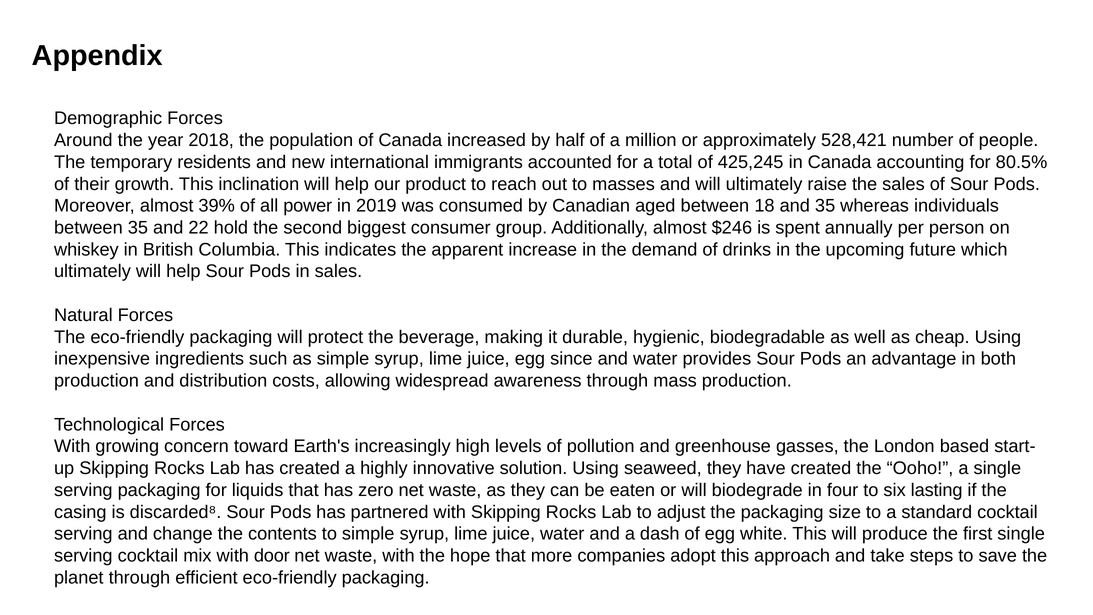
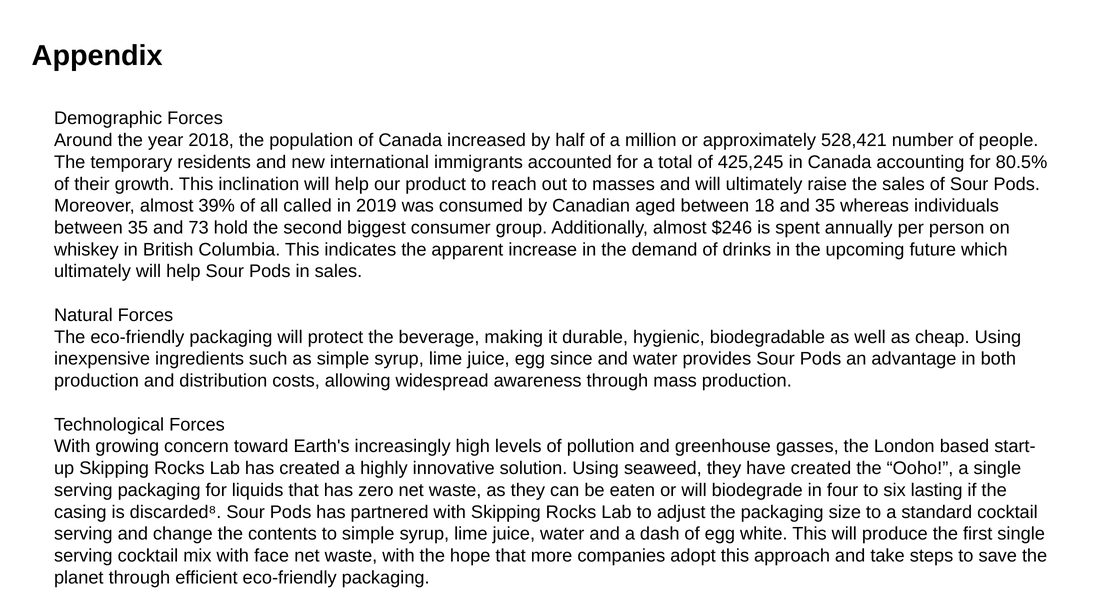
power: power -> called
22: 22 -> 73
door: door -> face
